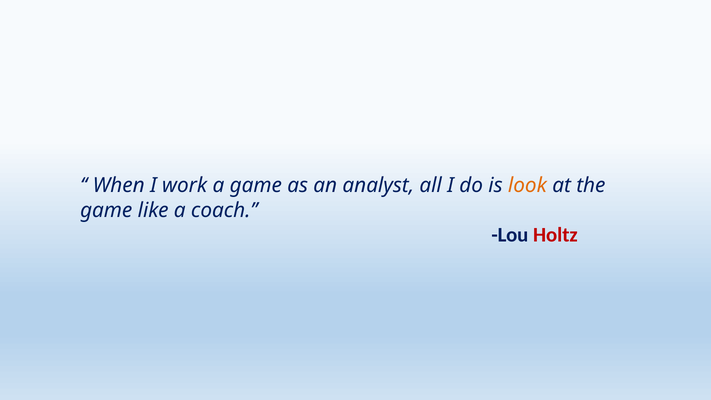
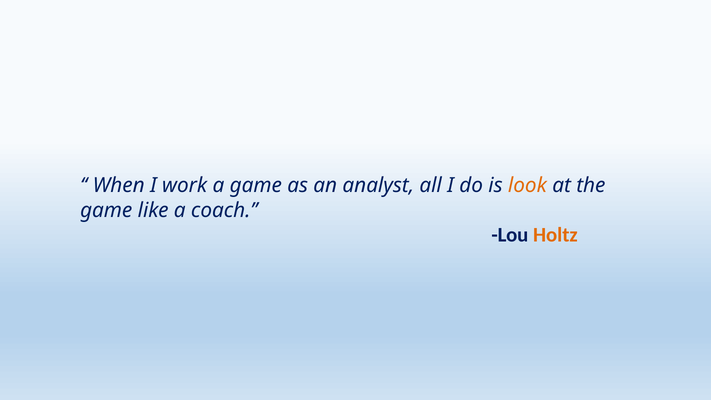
Holtz colour: red -> orange
